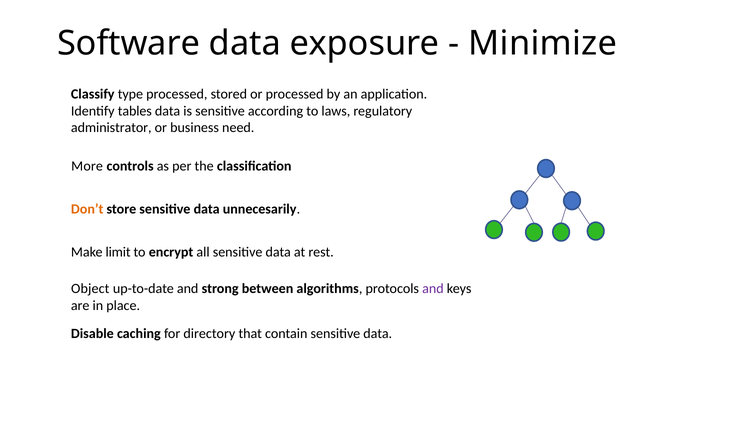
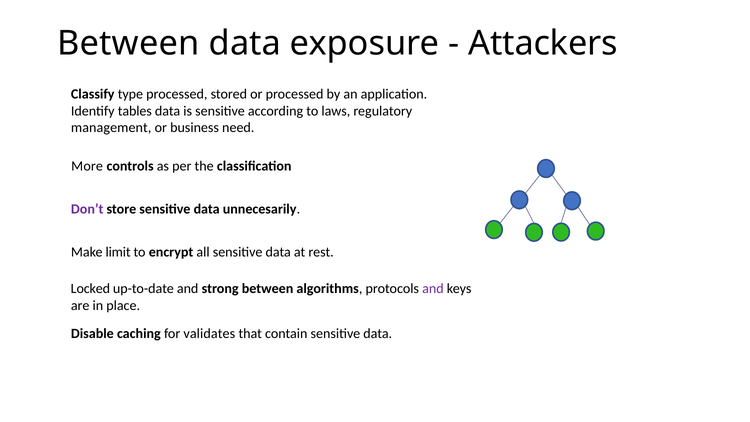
Software at (129, 44): Software -> Between
Minimize: Minimize -> Attackers
administrator: administrator -> management
Don’t colour: orange -> purple
Object: Object -> Locked
directory: directory -> validates
